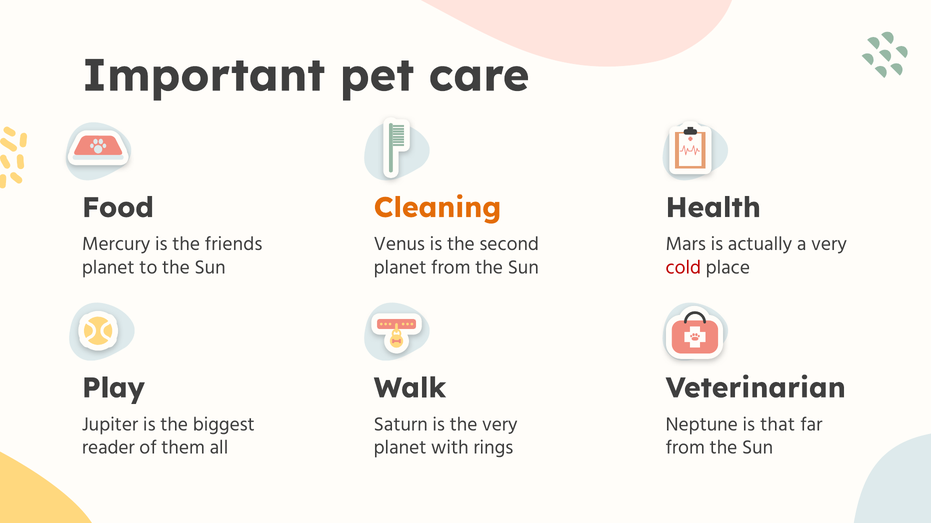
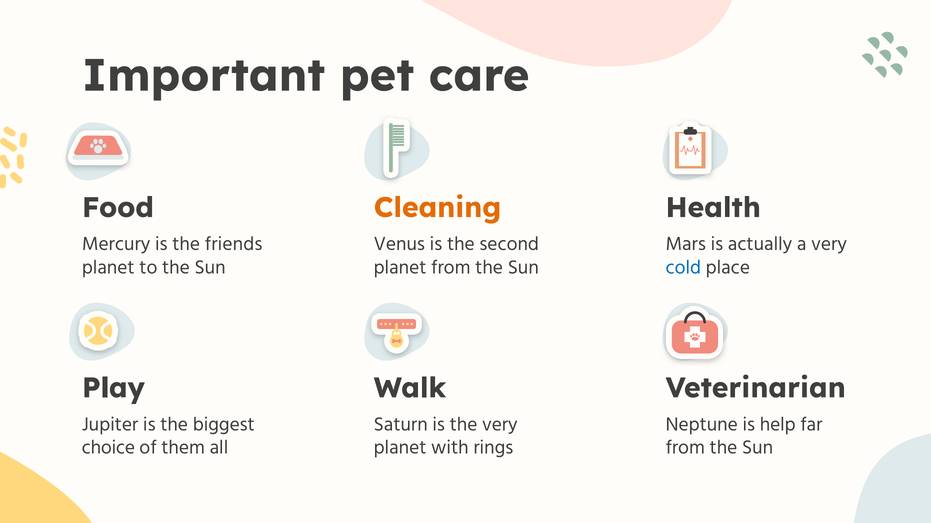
cold colour: red -> blue
that: that -> help
reader: reader -> choice
